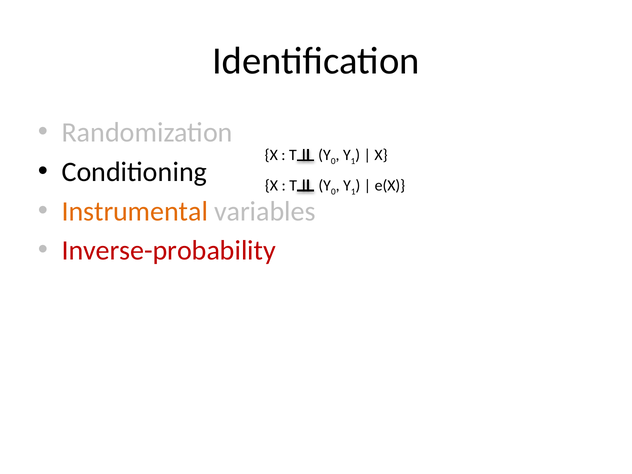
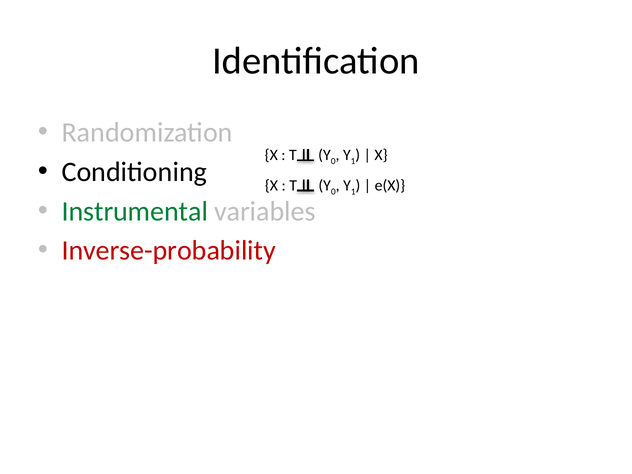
Instrumental colour: orange -> green
